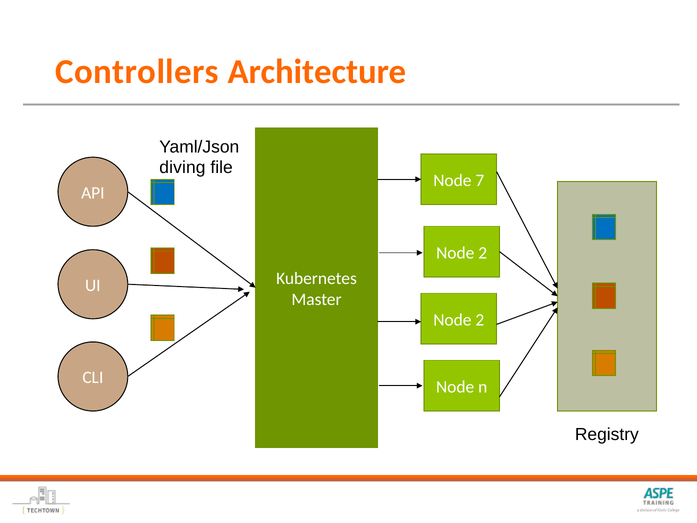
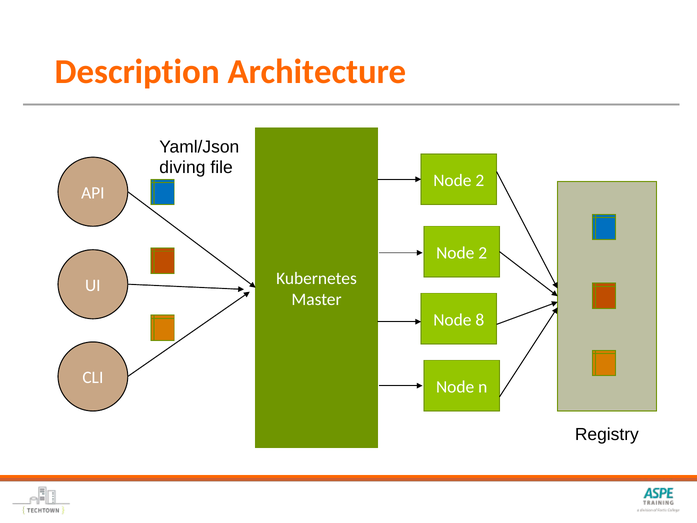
Controllers: Controllers -> Description
7 at (480, 180): 7 -> 2
2 at (480, 320): 2 -> 8
